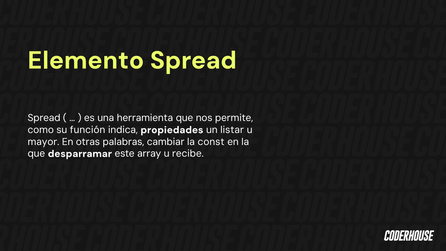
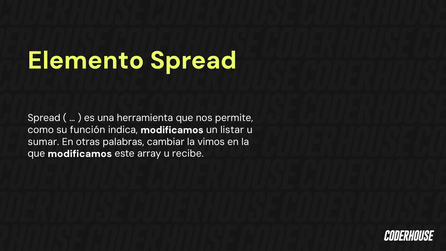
indica propiedades: propiedades -> modificamos
mayor: mayor -> sumar
const: const -> vimos
que desparramar: desparramar -> modificamos
